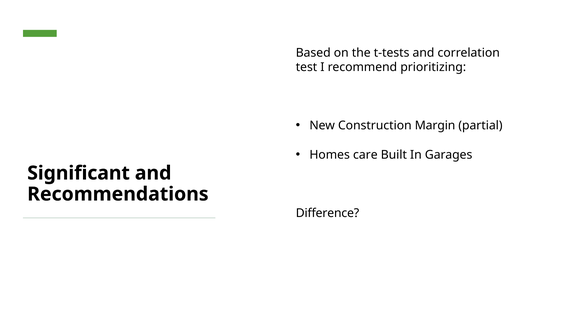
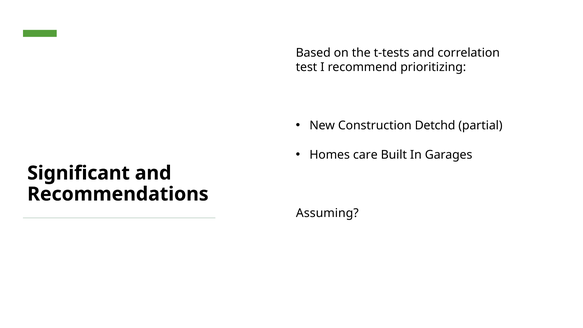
Margin: Margin -> Detchd
Difference: Difference -> Assuming
